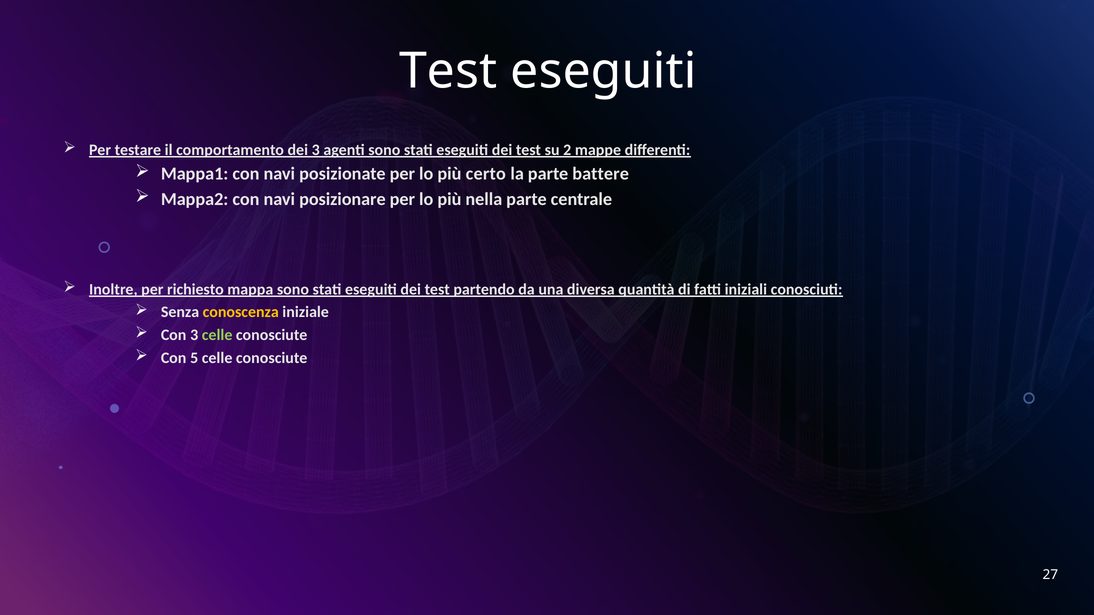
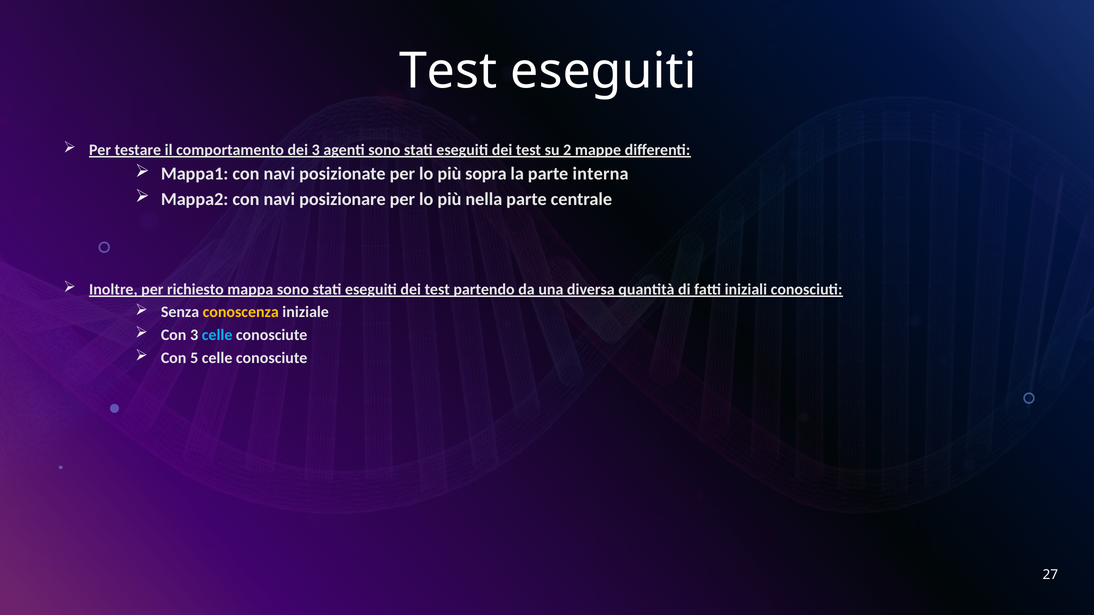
certo: certo -> sopra
battere: battere -> interna
celle at (217, 335) colour: light green -> light blue
